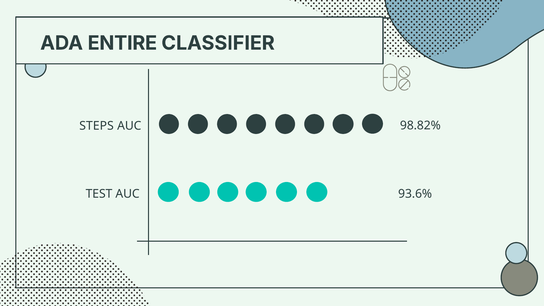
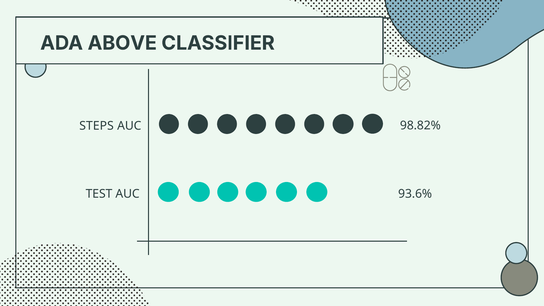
ENTIRE: ENTIRE -> ABOVE
